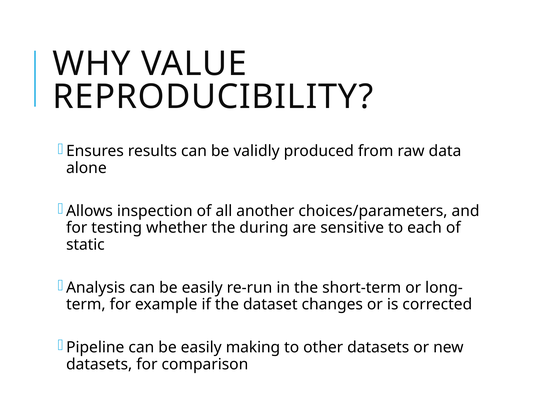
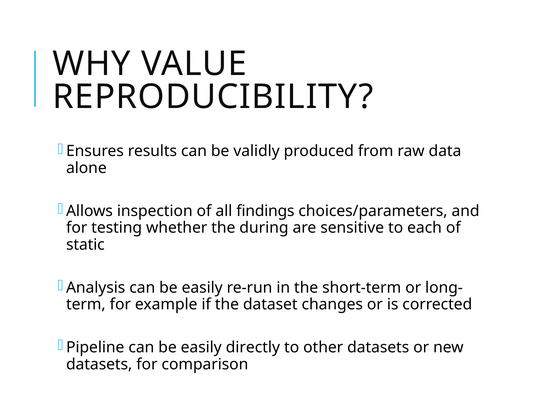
another: another -> findings
making: making -> directly
